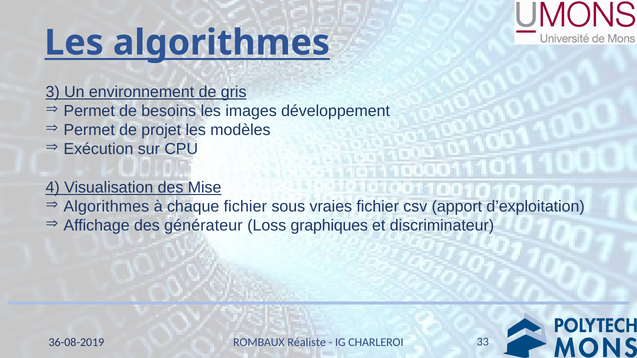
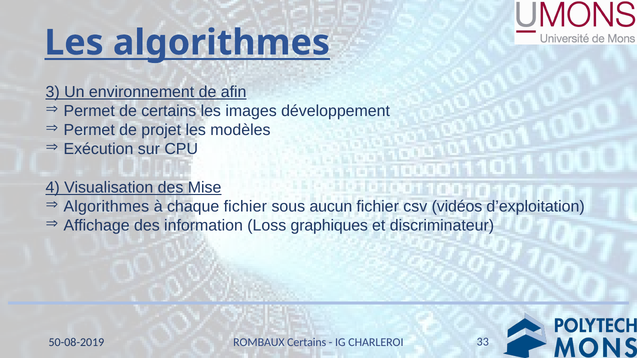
gris: gris -> afin
de besoins: besoins -> certains
vraies: vraies -> aucun
apport: apport -> vidéos
générateur: générateur -> information
36-08-2019: 36-08-2019 -> 50-08-2019
ROMBAUX Réaliste: Réaliste -> Certains
